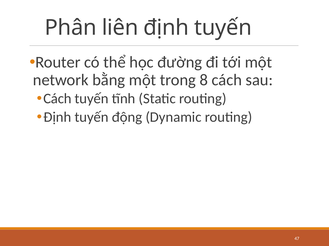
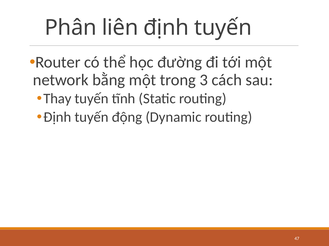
8: 8 -> 3
Cách at (57, 99): Cách -> Thay
